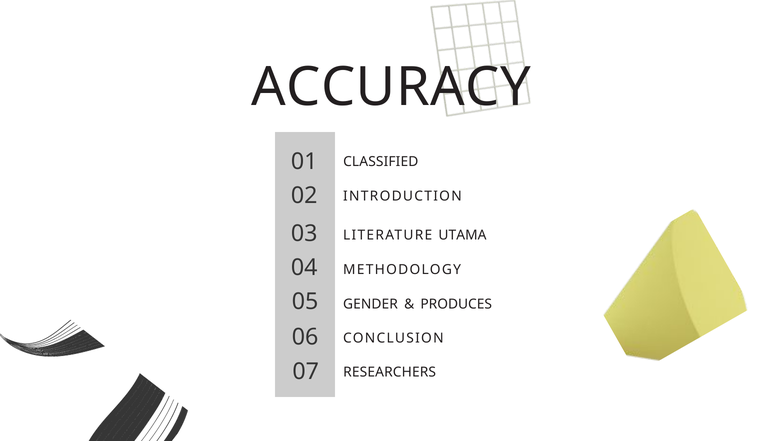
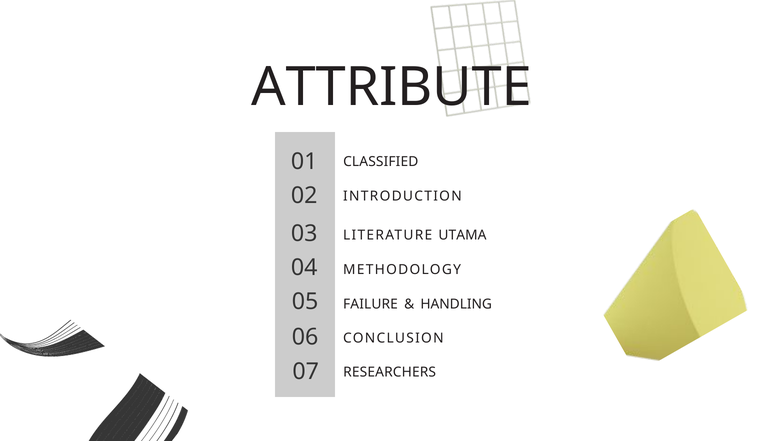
ACCURACY: ACCURACY -> ATTRIBUTE
GENDER: GENDER -> FAILURE
PRODUCES: PRODUCES -> HANDLING
